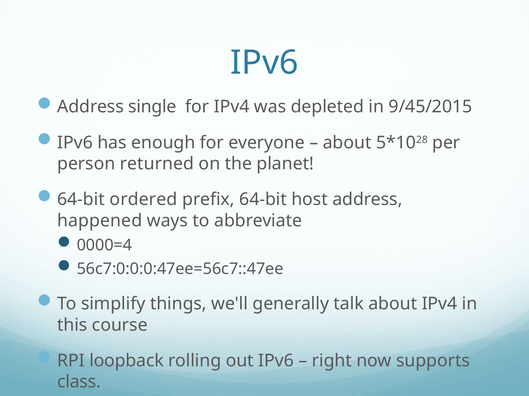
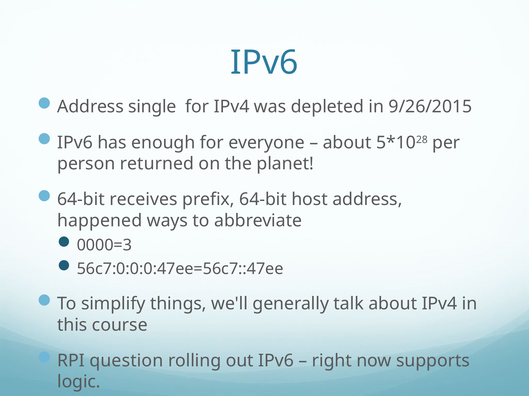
9/45/2015: 9/45/2015 -> 9/26/2015
ordered: ordered -> receives
0000=4: 0000=4 -> 0000=3
loopback: loopback -> question
class: class -> logic
